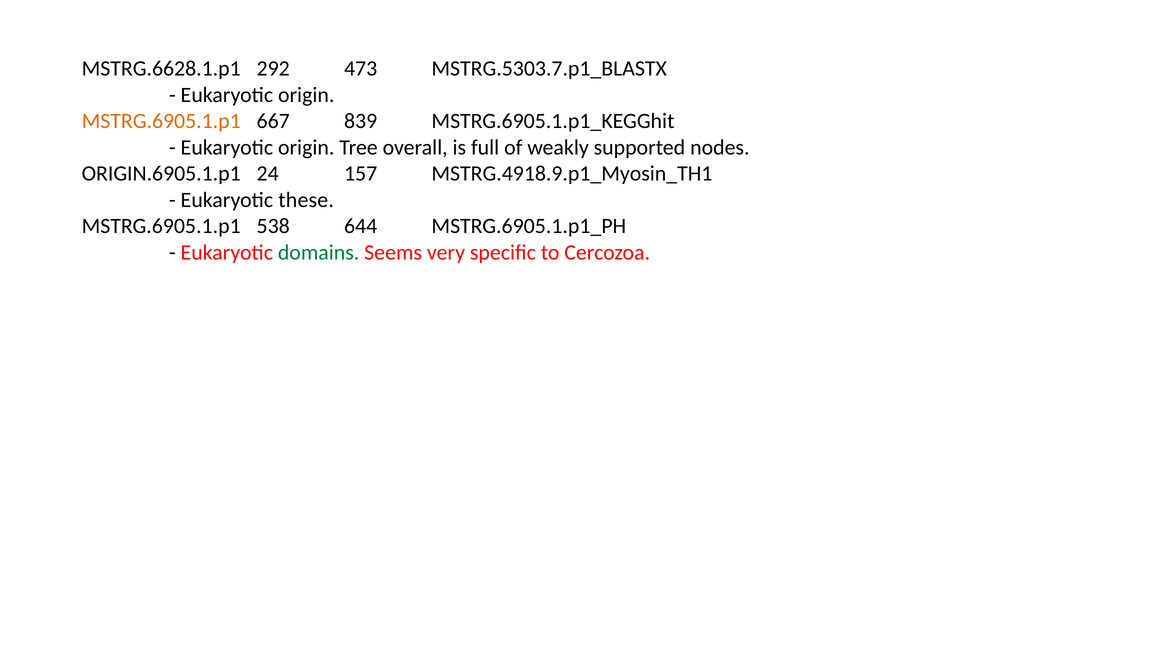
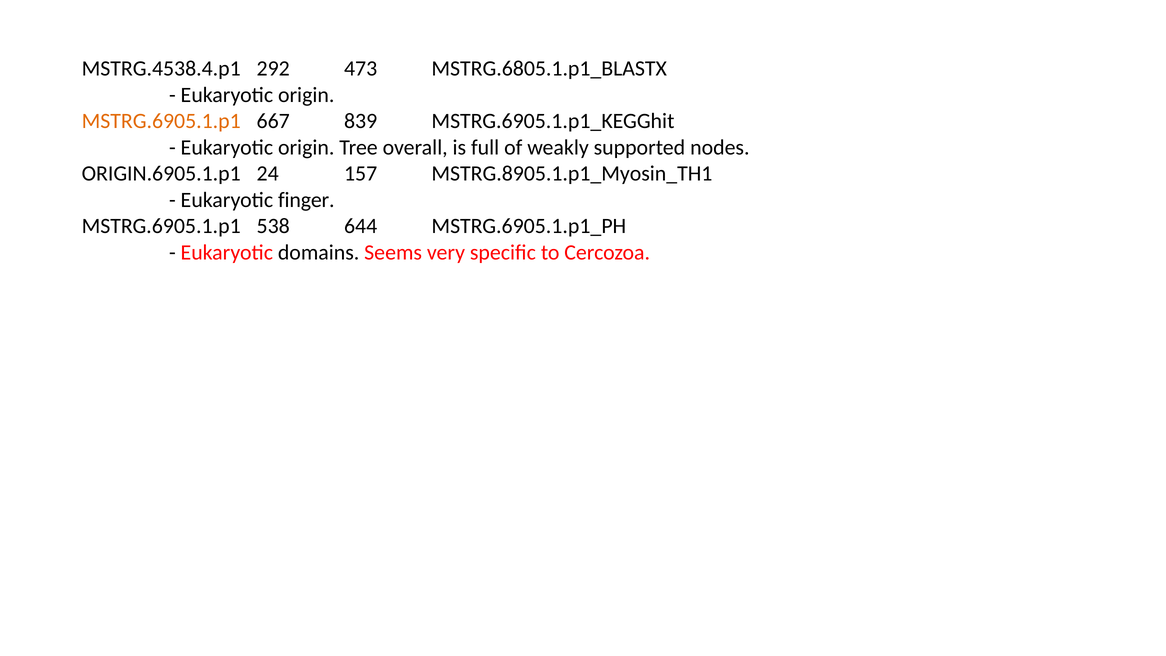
MSTRG.6628.1.p1: MSTRG.6628.1.p1 -> MSTRG.4538.4.p1
MSTRG.5303.7.p1_BLASTX: MSTRG.5303.7.p1_BLASTX -> MSTRG.6805.1.p1_BLASTX
MSTRG.4918.9.p1_Myosin_TH1: MSTRG.4918.9.p1_Myosin_TH1 -> MSTRG.8905.1.p1_Myosin_TH1
these: these -> finger
domains colour: green -> black
